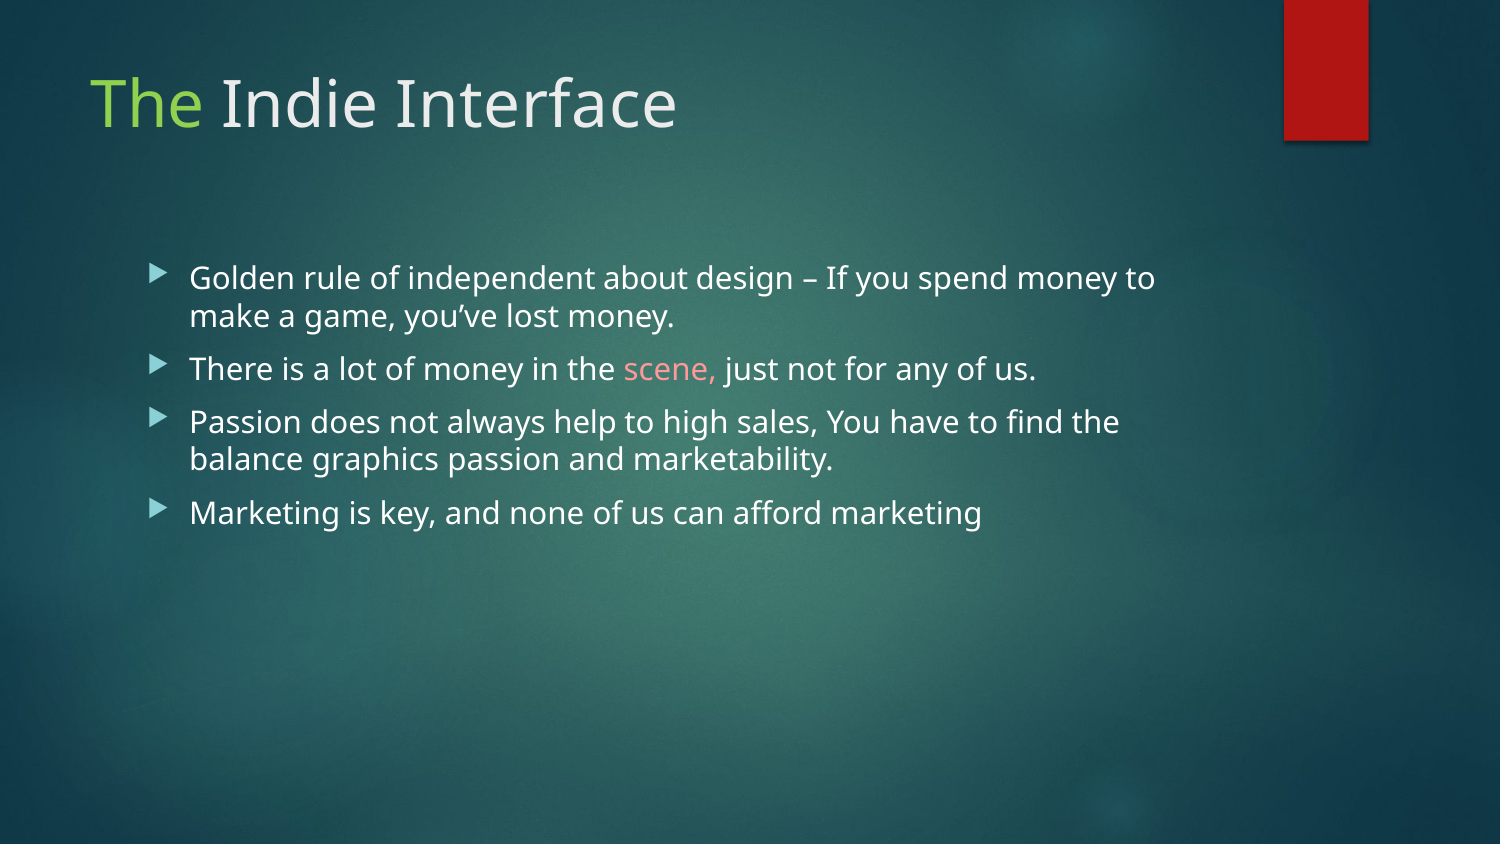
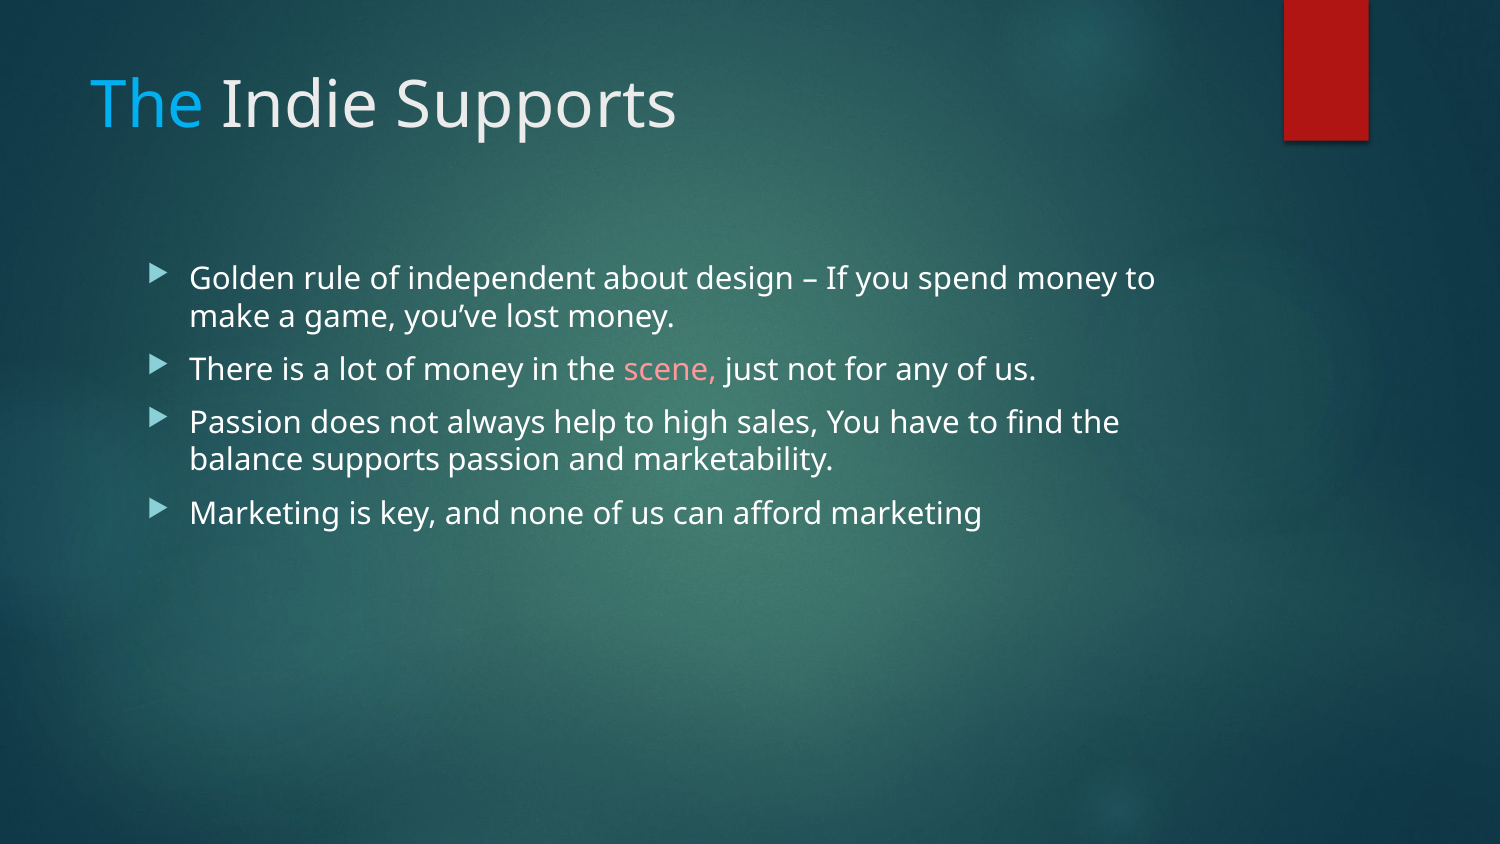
The at (148, 105) colour: light green -> light blue
Indie Interface: Interface -> Supports
balance graphics: graphics -> supports
